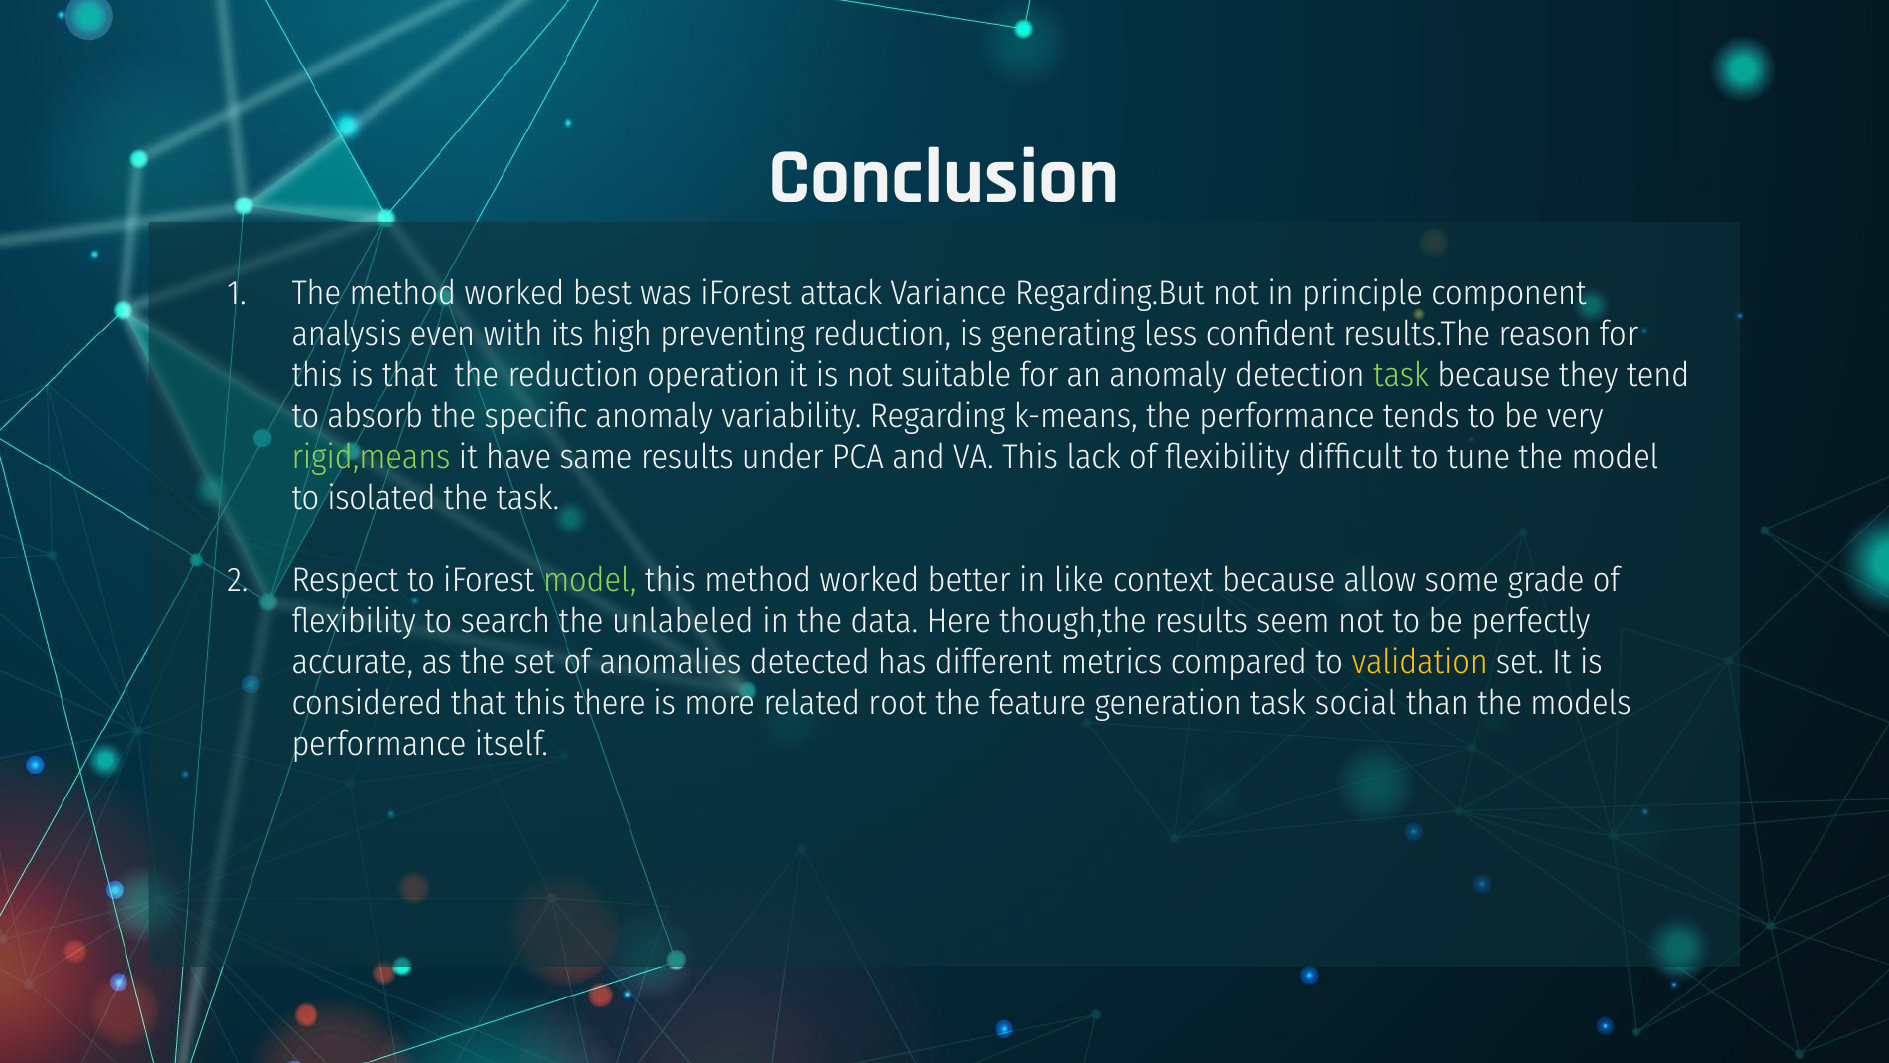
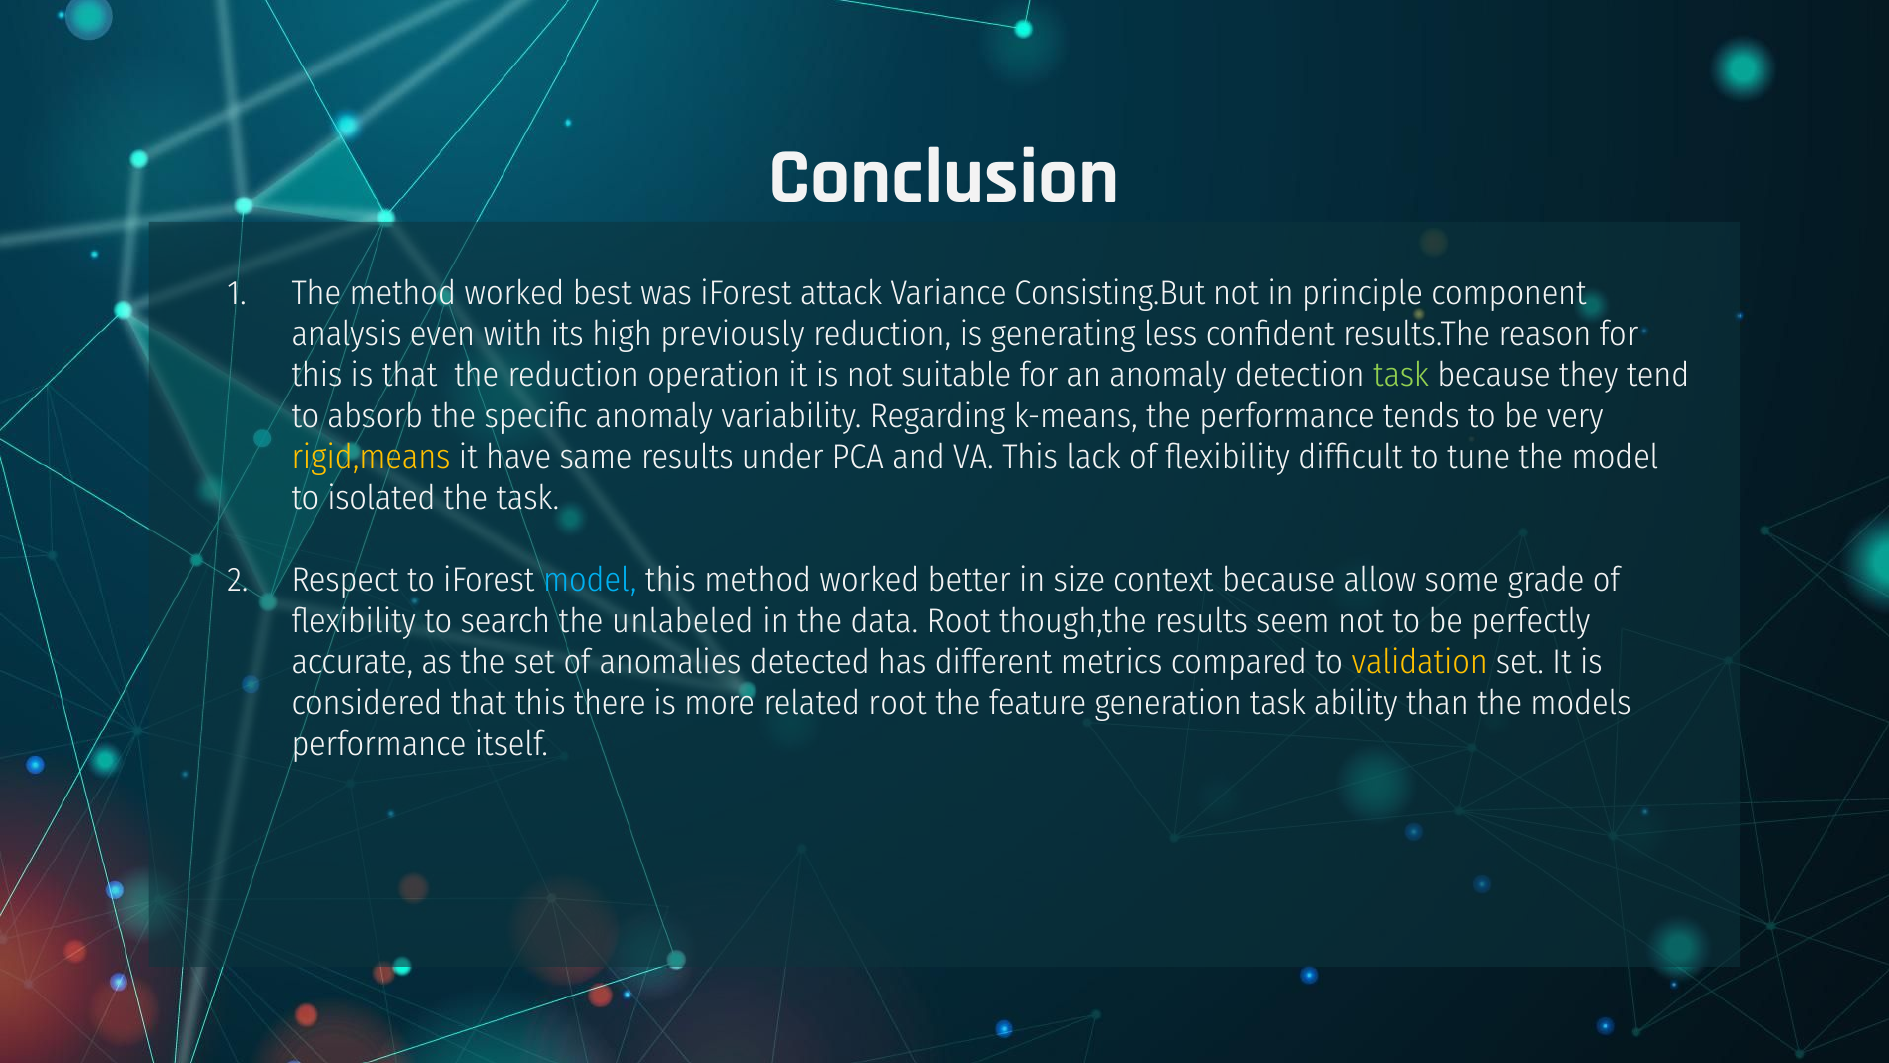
Regarding.But: Regarding.But -> Consisting.But
preventing: preventing -> previously
rigid,means colour: light green -> yellow
model at (590, 580) colour: light green -> light blue
like: like -> size
data Here: Here -> Root
social: social -> ability
